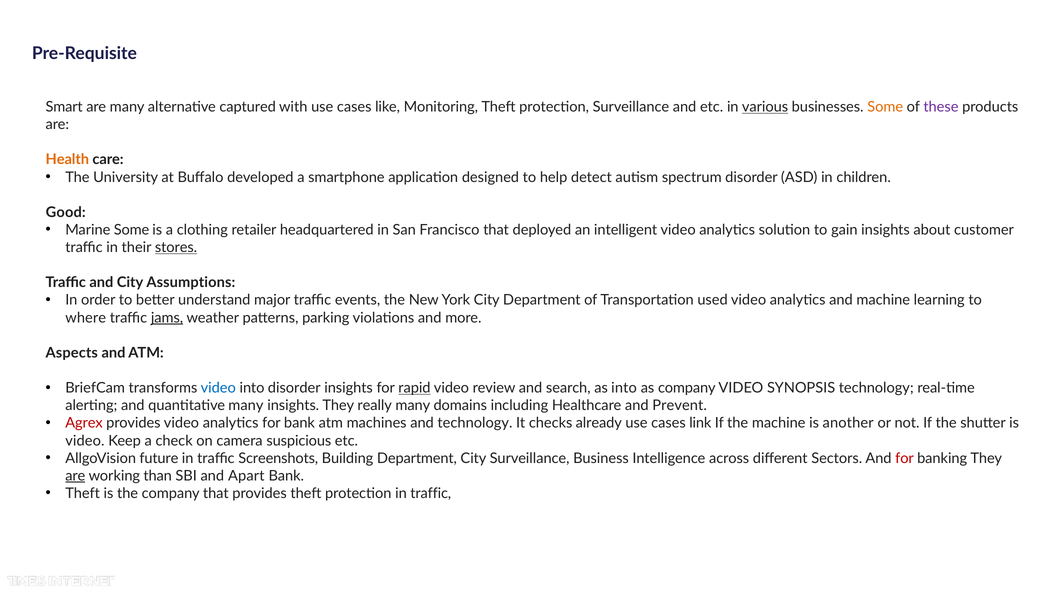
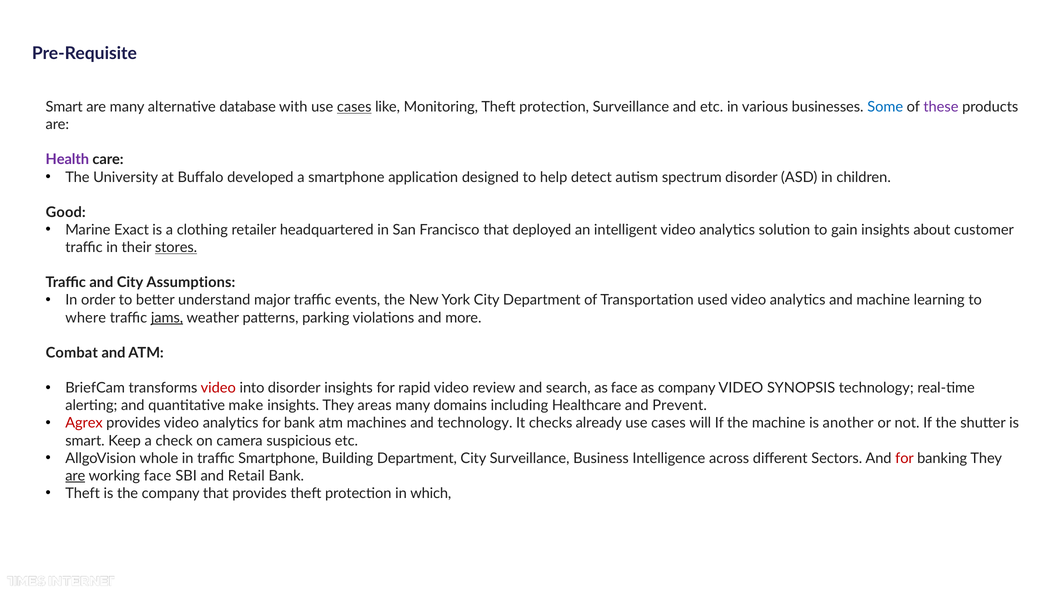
captured: captured -> database
cases at (354, 107) underline: none -> present
various underline: present -> none
Some at (885, 107) colour: orange -> blue
Health colour: orange -> purple
Marine Some: Some -> Exact
Aspects: Aspects -> Combat
video at (218, 388) colour: blue -> red
rapid underline: present -> none
as into: into -> face
quantitative many: many -> make
really: really -> areas
link: link -> will
video at (85, 441): video -> smart
future: future -> whole
traffic Screenshots: Screenshots -> Smartphone
working than: than -> face
Apart: Apart -> Retail
protection in traffic: traffic -> which
